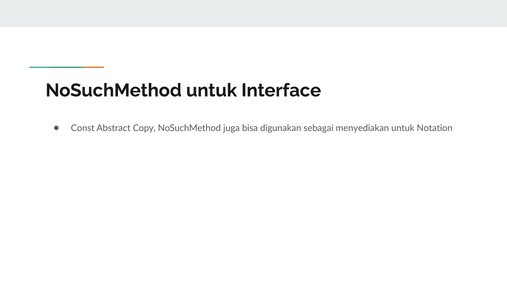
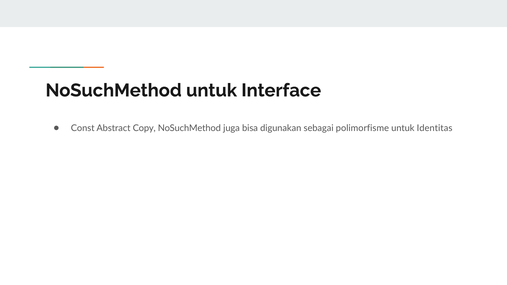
menyediakan: menyediakan -> polimorfisme
Notation: Notation -> Identitas
